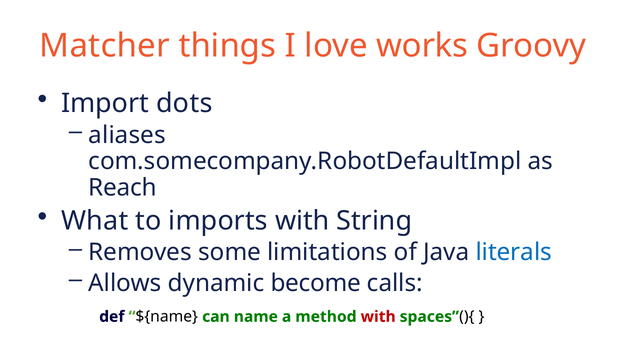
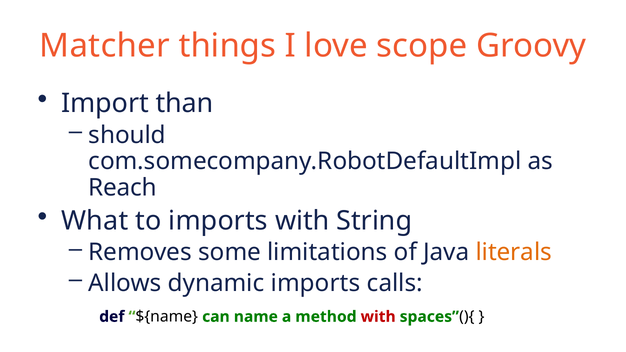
works: works -> scope
dots: dots -> than
aliases: aliases -> should
literals colour: blue -> orange
dynamic become: become -> imports
